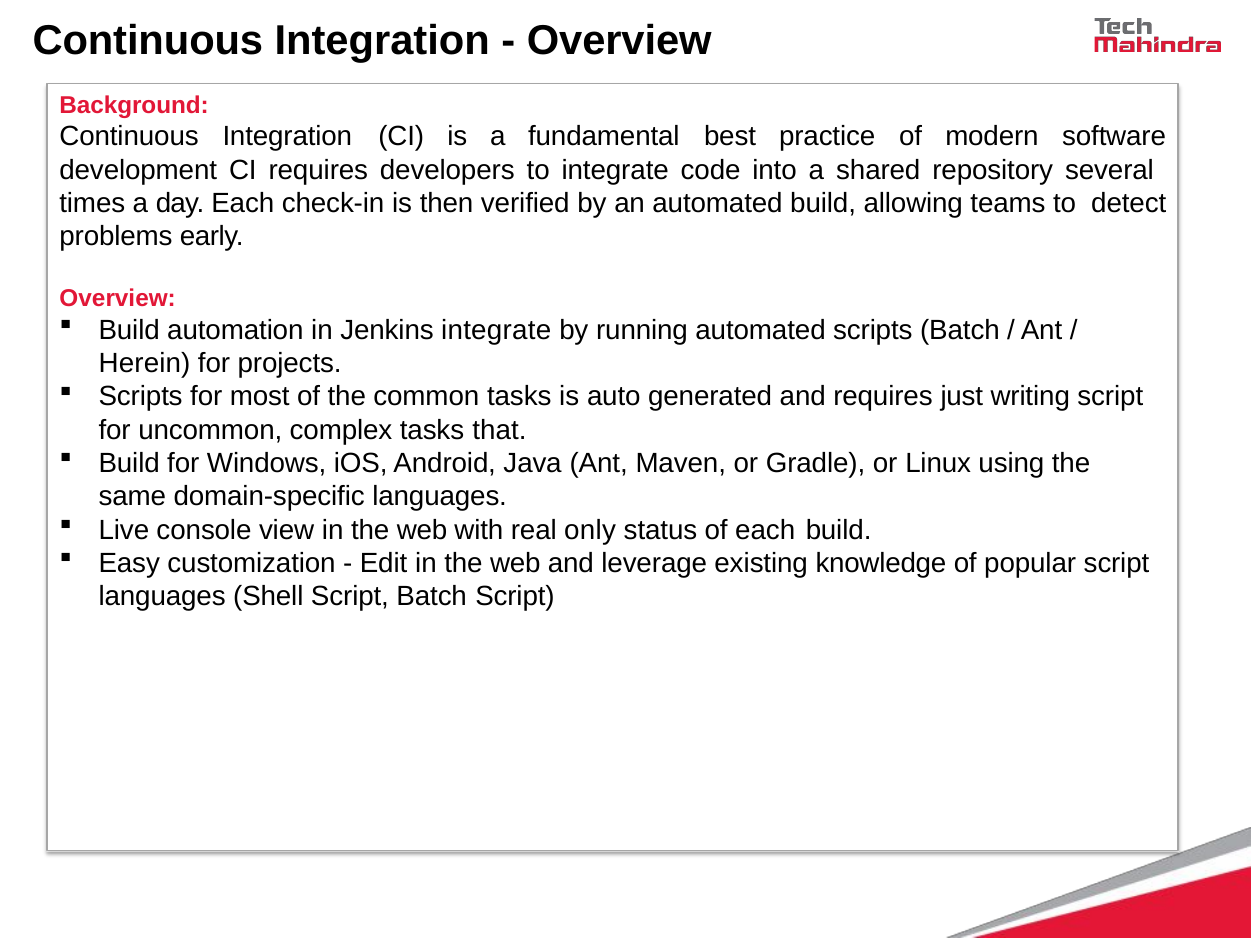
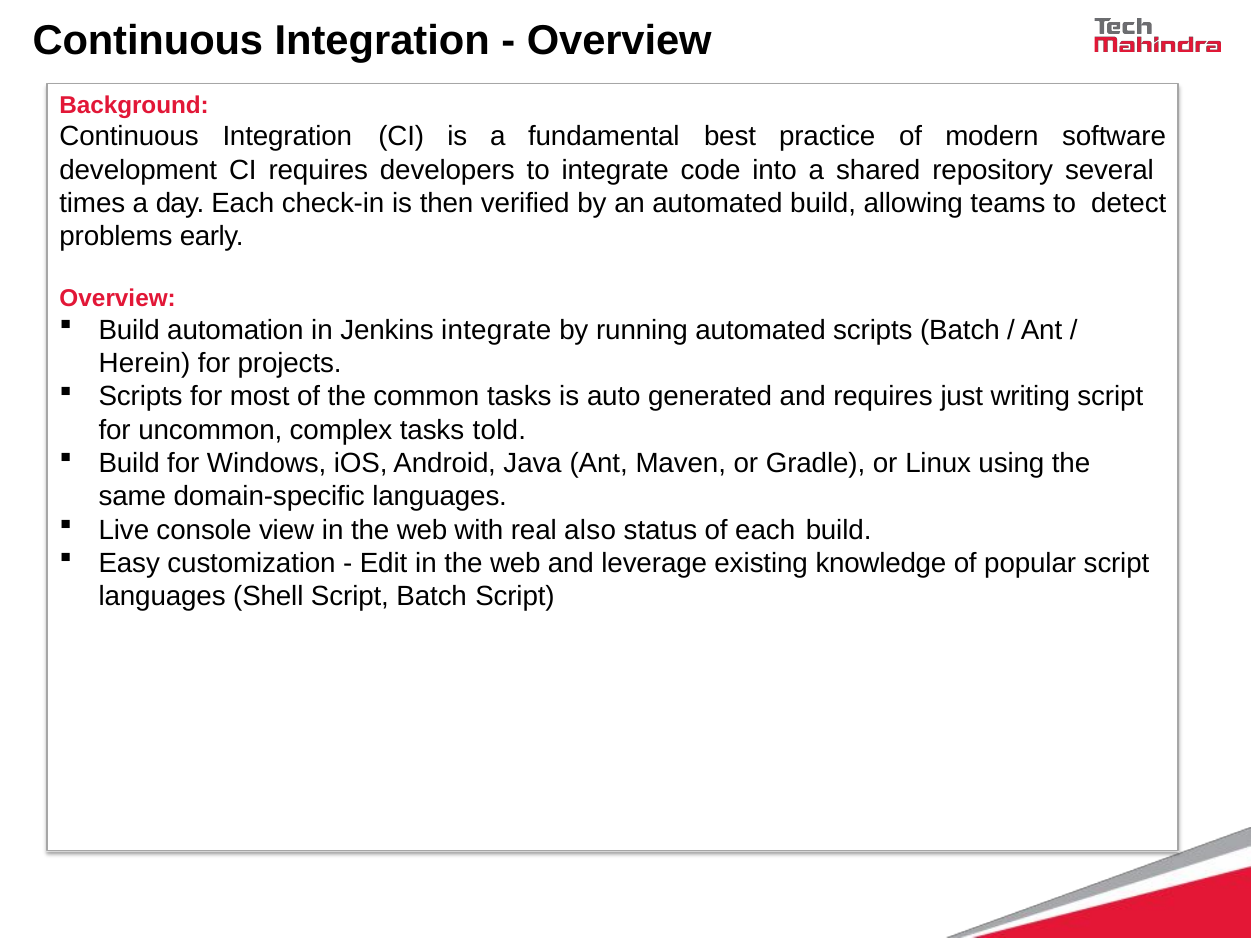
that: that -> told
only: only -> also
